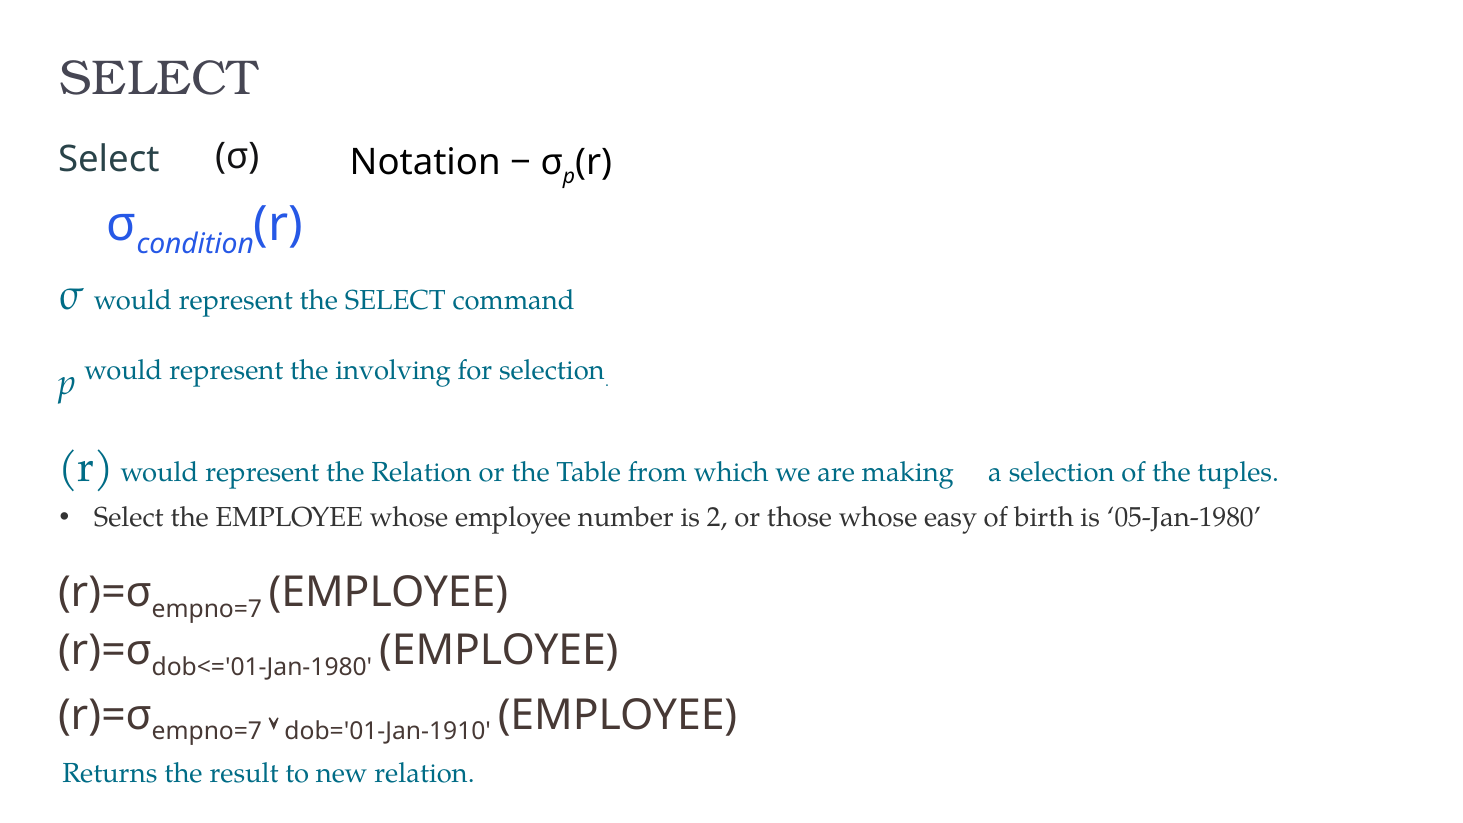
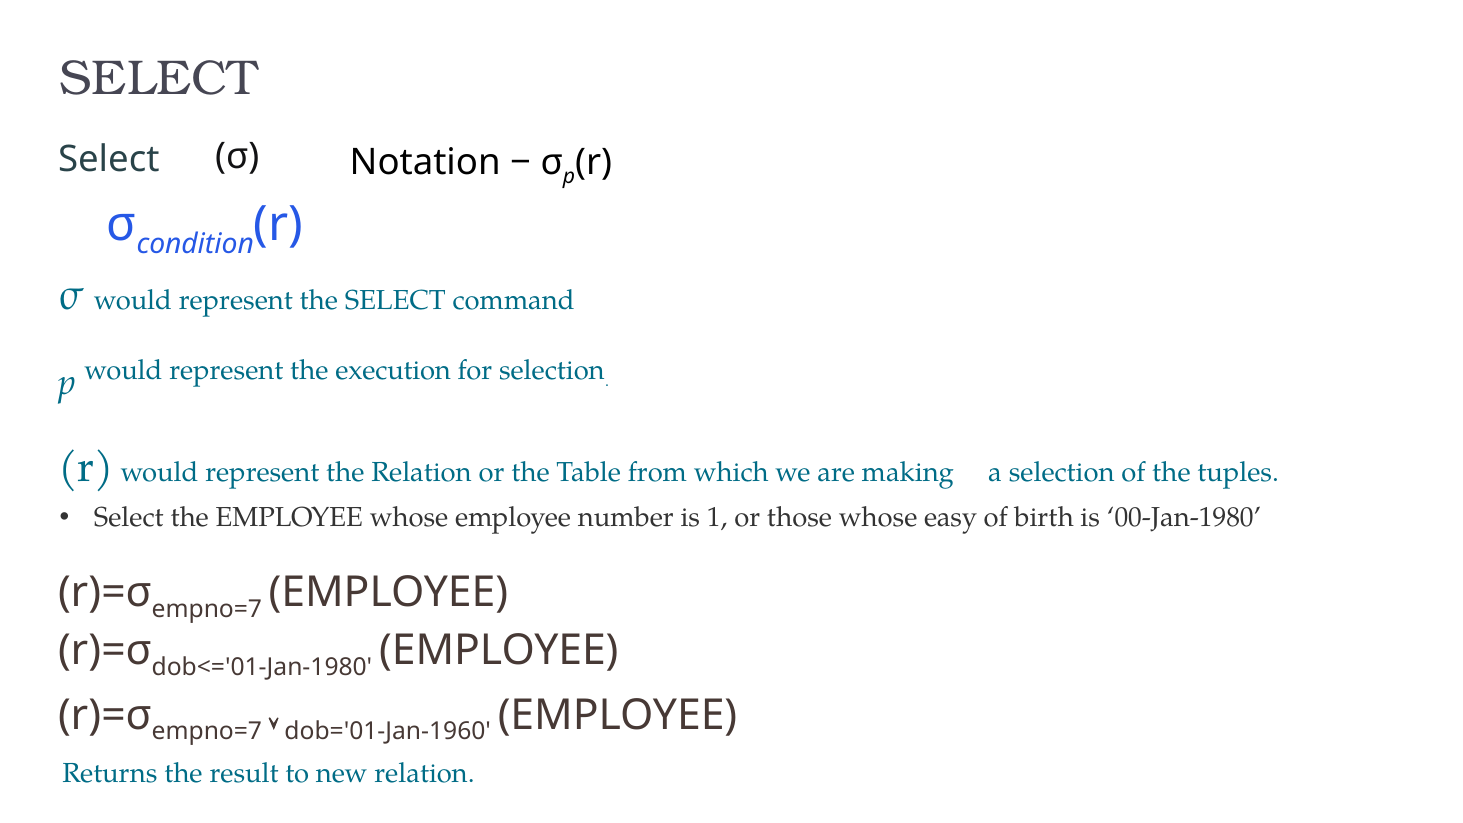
involving: involving -> execution
2: 2 -> 1
05-Jan-1980: 05-Jan-1980 -> 00-Jan-1980
dob='01-Jan-1910: dob='01-Jan-1910 -> dob='01-Jan-1960
